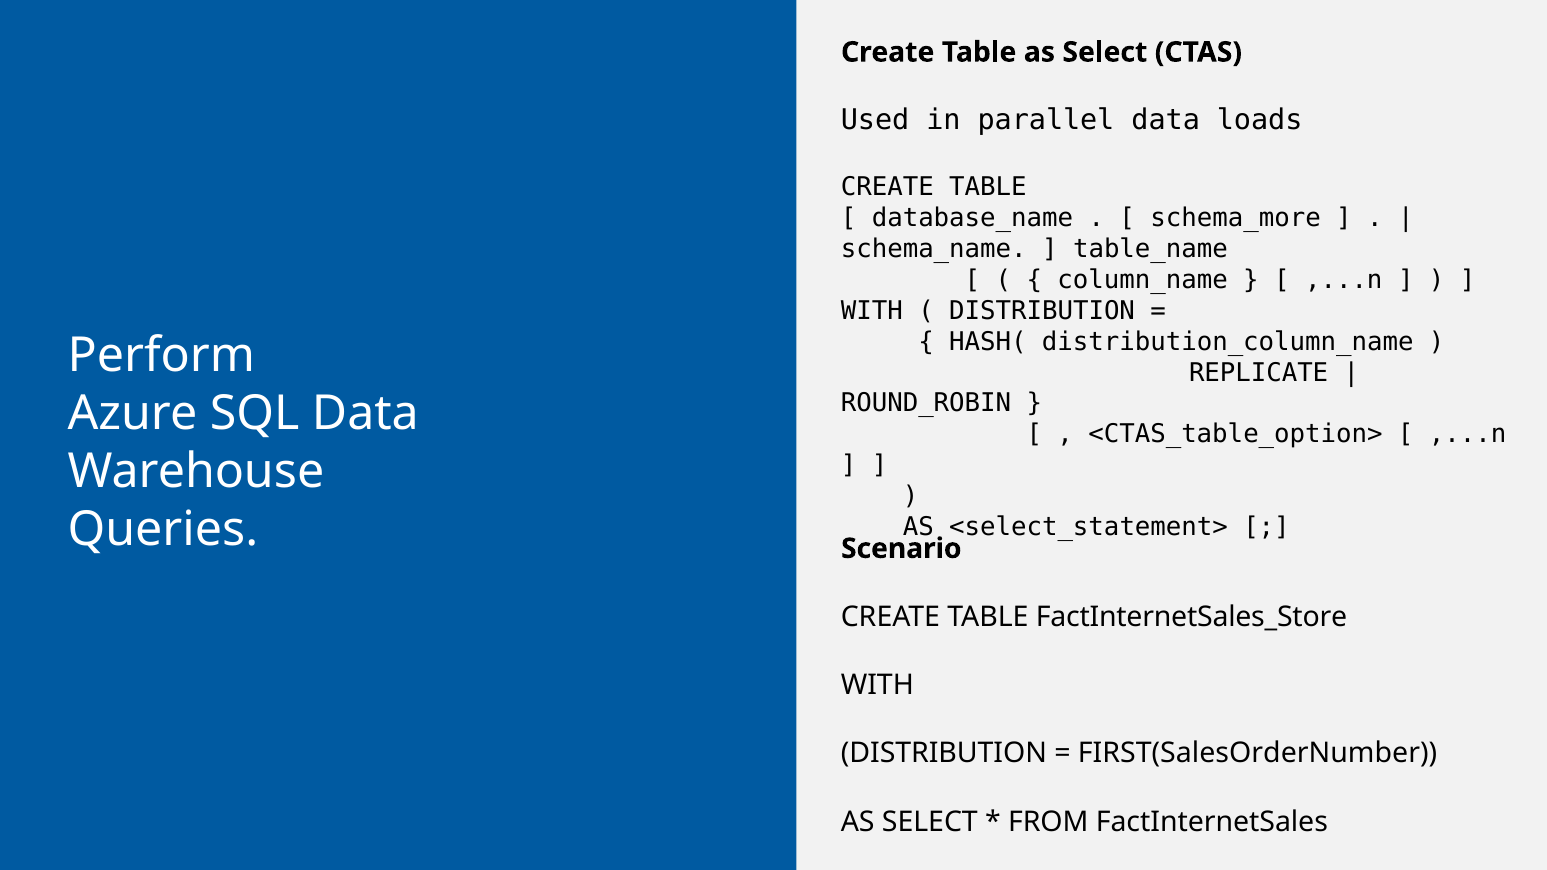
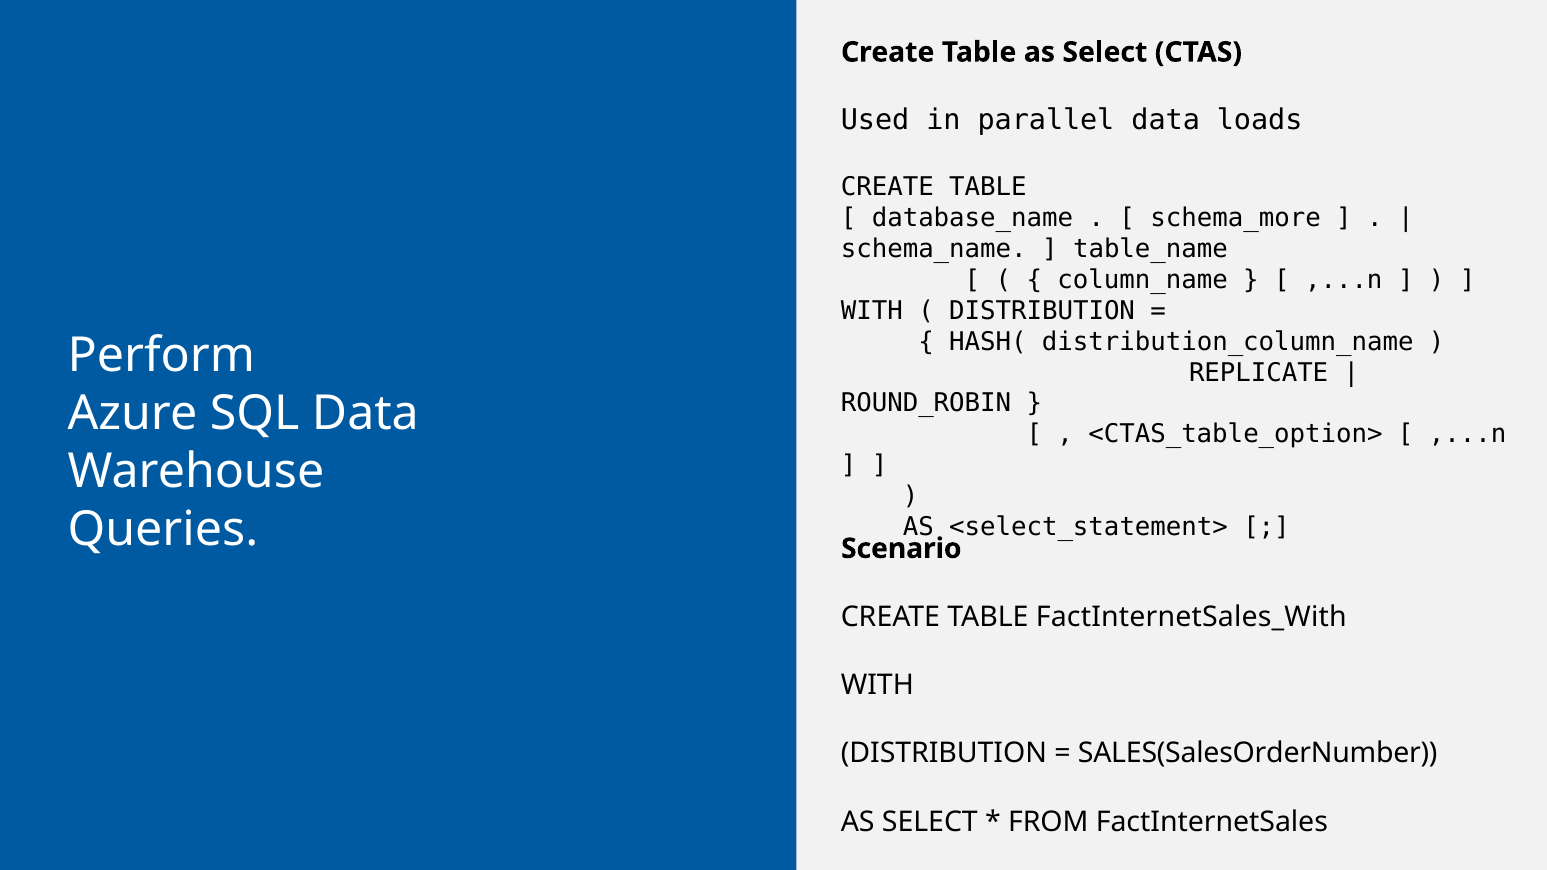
FactInternetSales_Store: FactInternetSales_Store -> FactInternetSales_With
FIRST(SalesOrderNumber: FIRST(SalesOrderNumber -> SALES(SalesOrderNumber
